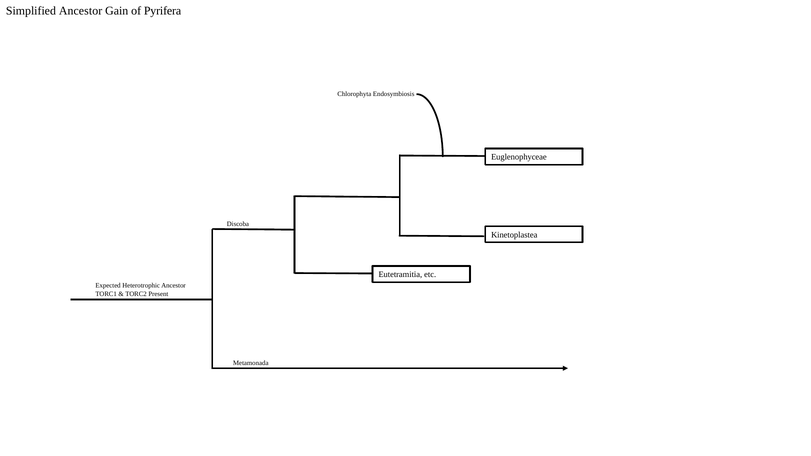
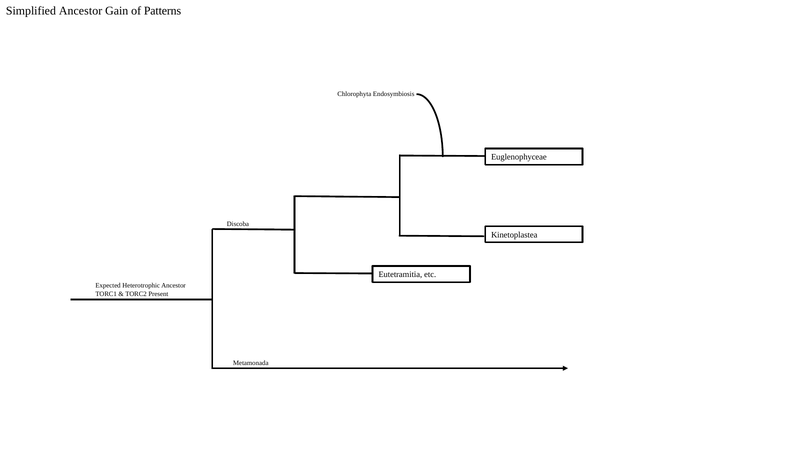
Pyrifera: Pyrifera -> Patterns
